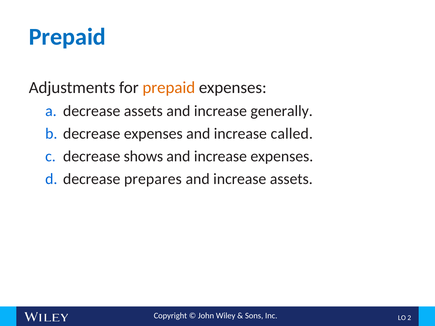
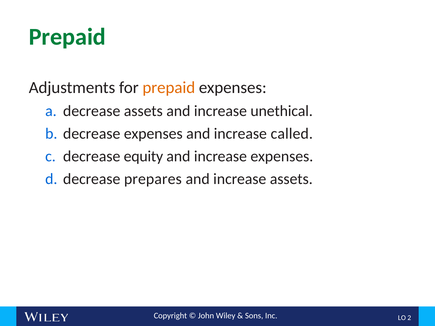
Prepaid at (67, 37) colour: blue -> green
generally: generally -> unethical
shows: shows -> equity
